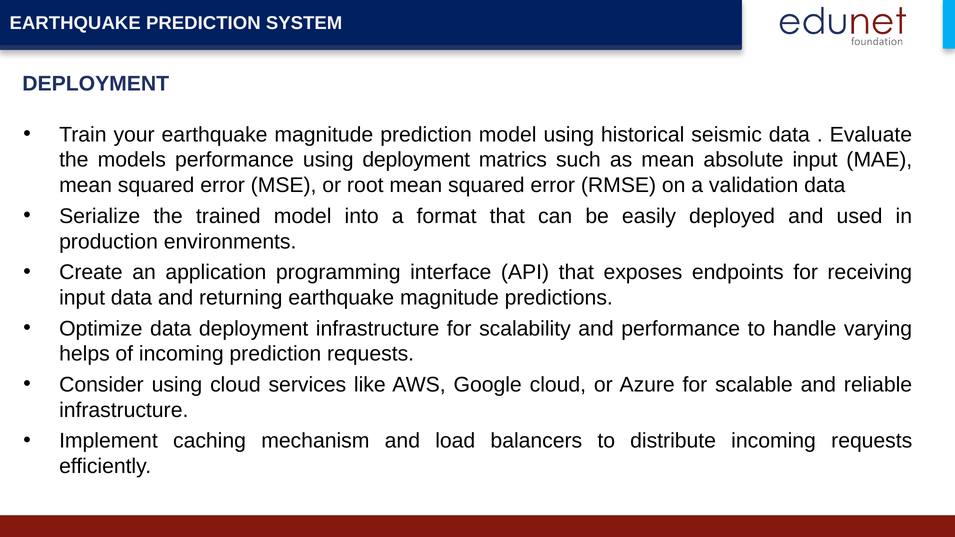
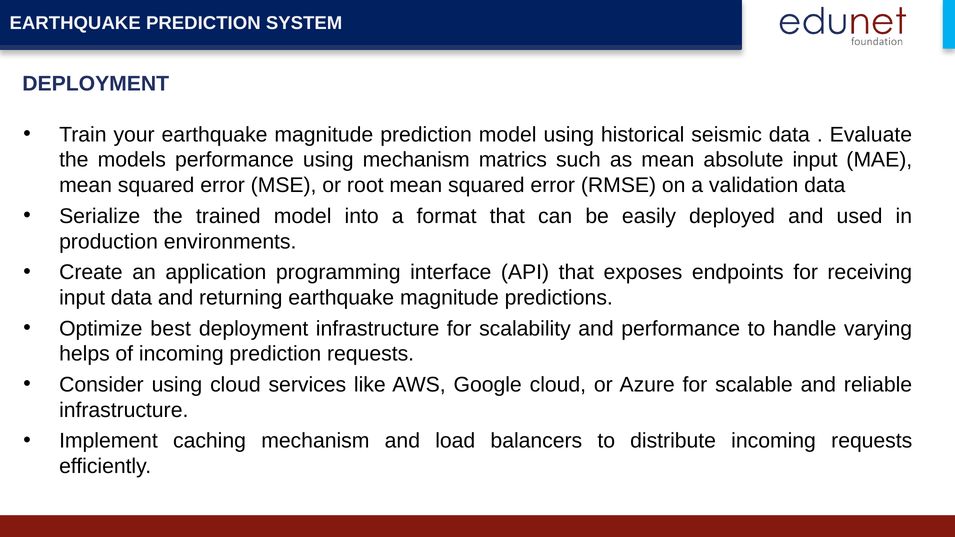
using deployment: deployment -> mechanism
Optimize data: data -> best
